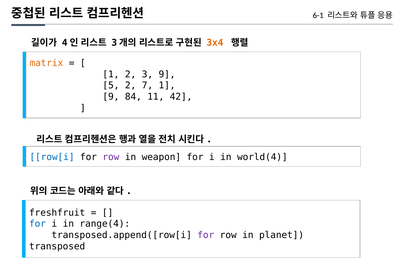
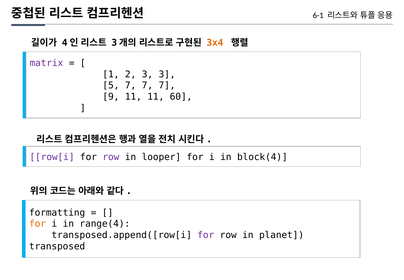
matrix colour: orange -> purple
3 9: 9 -> 3
5 2: 2 -> 7
1 at (167, 85): 1 -> 7
9 84: 84 -> 11
42: 42 -> 60
row[i colour: blue -> purple
weapon: weapon -> looper
world(4: world(4 -> block(4
freshfruit: freshfruit -> formatting
for at (38, 224) colour: blue -> orange
